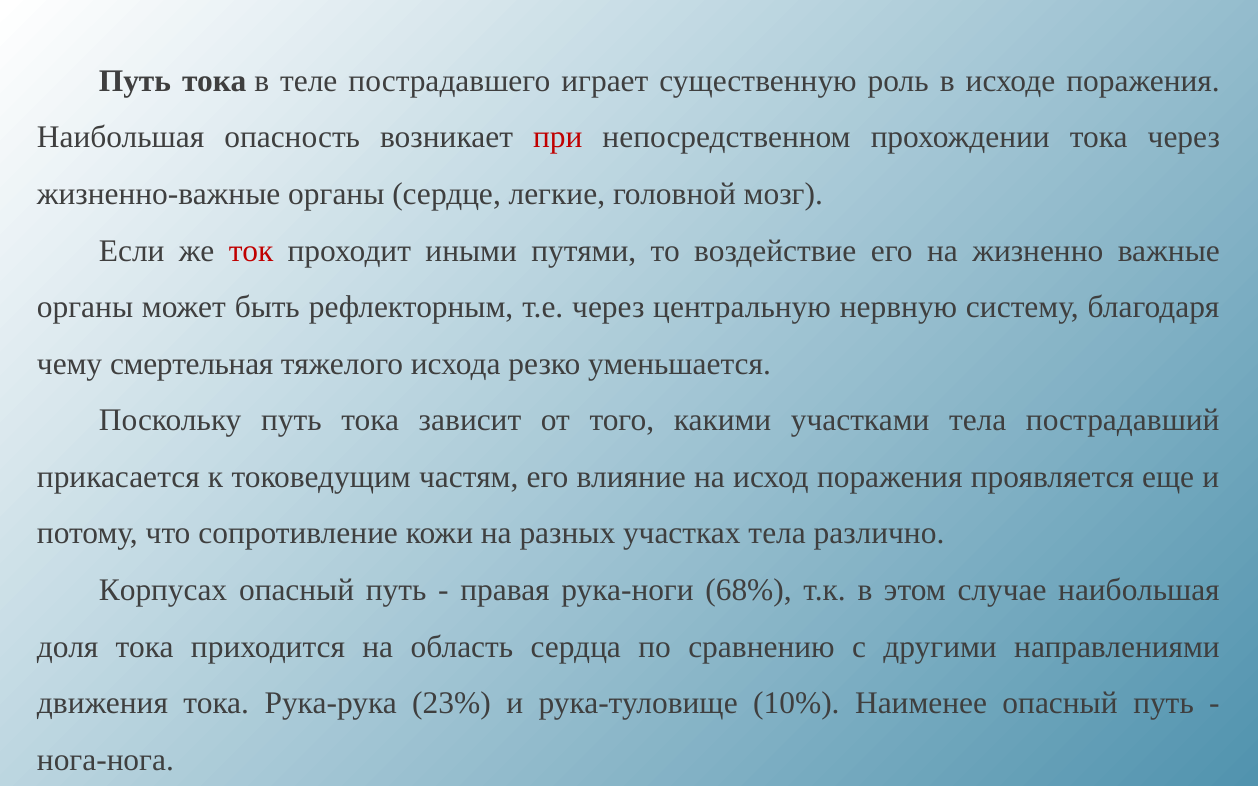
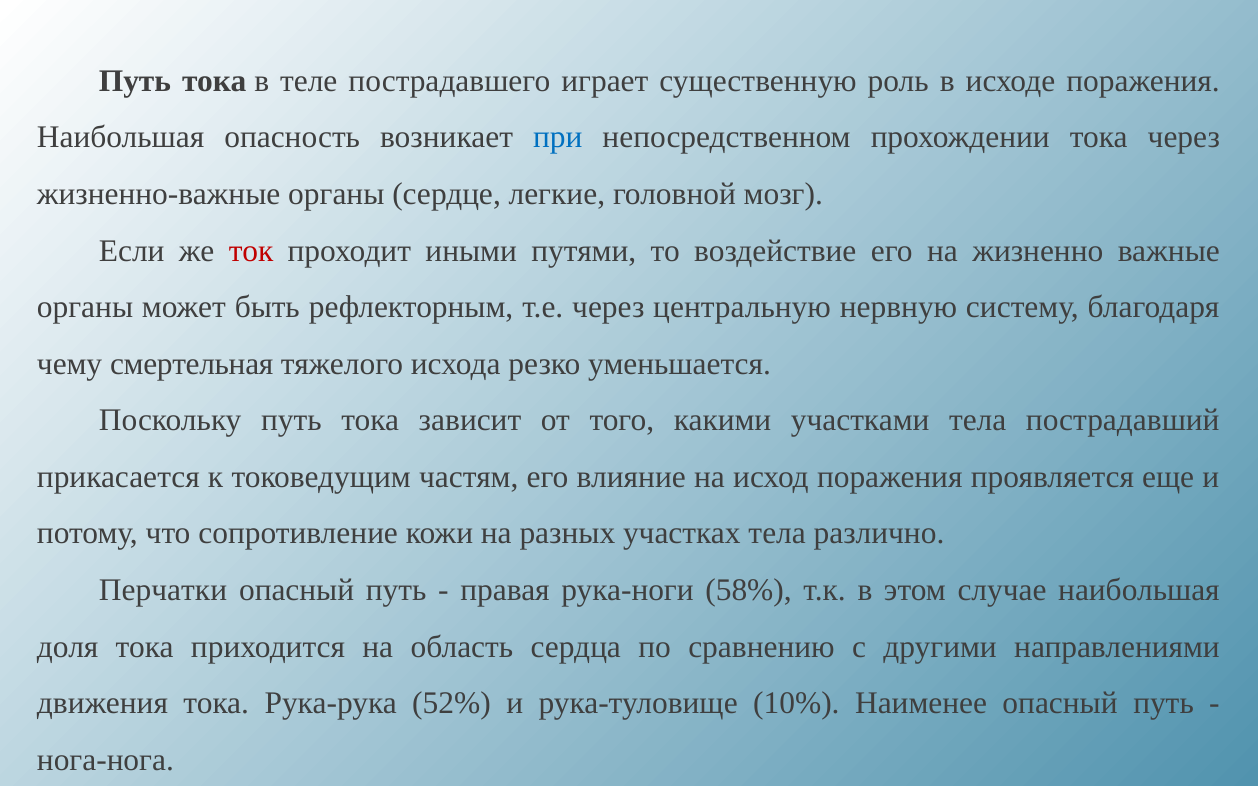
при colour: red -> blue
Корпусах: Корпусах -> Перчатки
68%: 68% -> 58%
23%: 23% -> 52%
